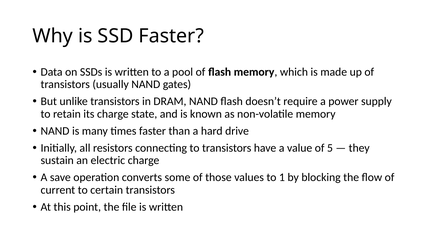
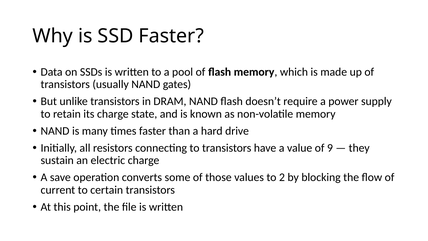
5: 5 -> 9
1: 1 -> 2
